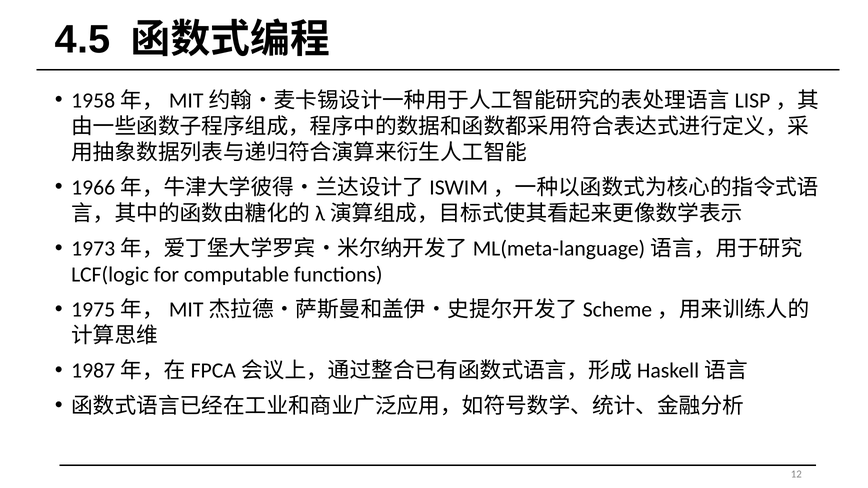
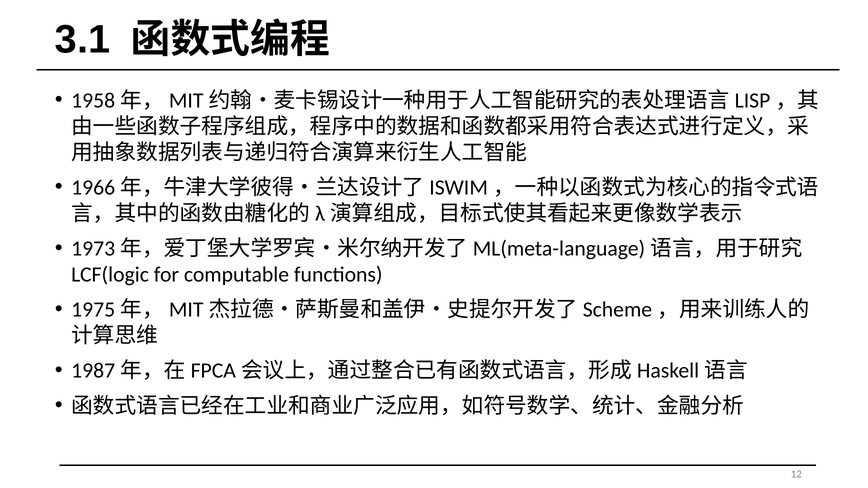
4.5: 4.5 -> 3.1
